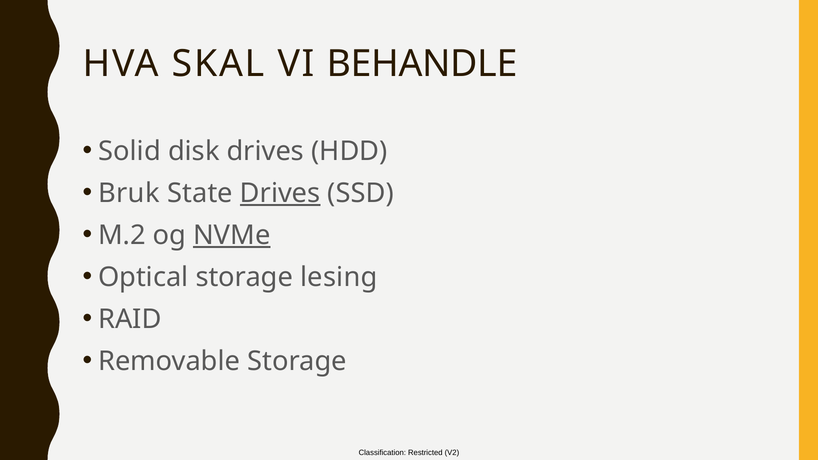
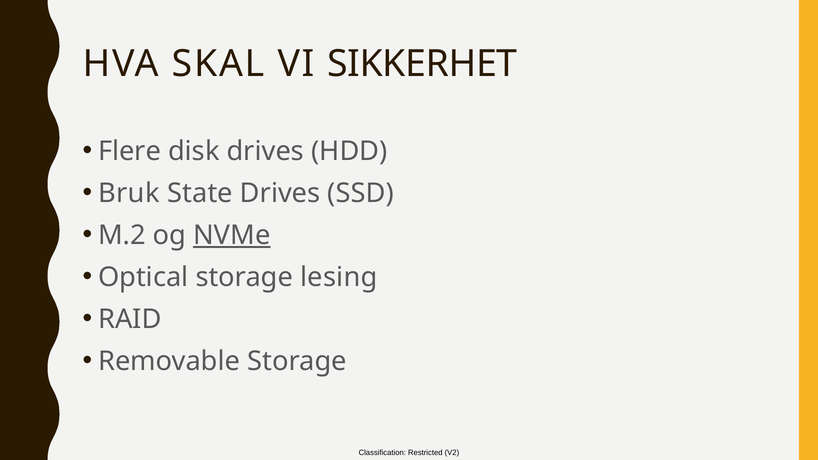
BEHANDLE: BEHANDLE -> SIKKERHET
Solid: Solid -> Flere
Drives at (280, 193) underline: present -> none
